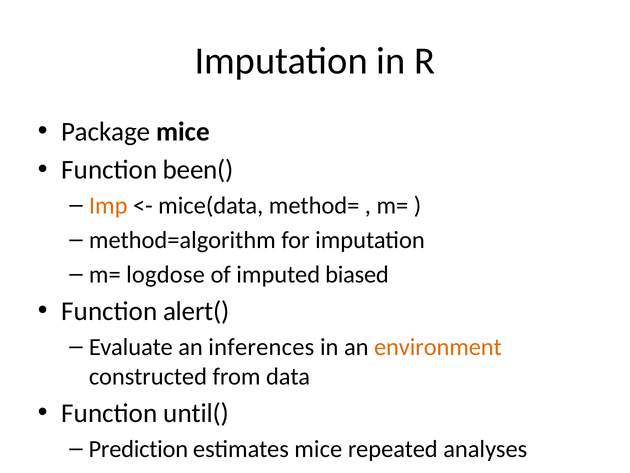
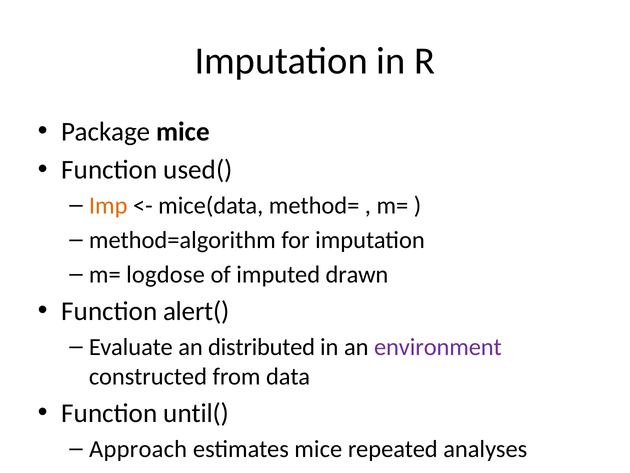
been(: been( -> used(
biased: biased -> drawn
inferences: inferences -> distributed
environment colour: orange -> purple
Prediction: Prediction -> Approach
